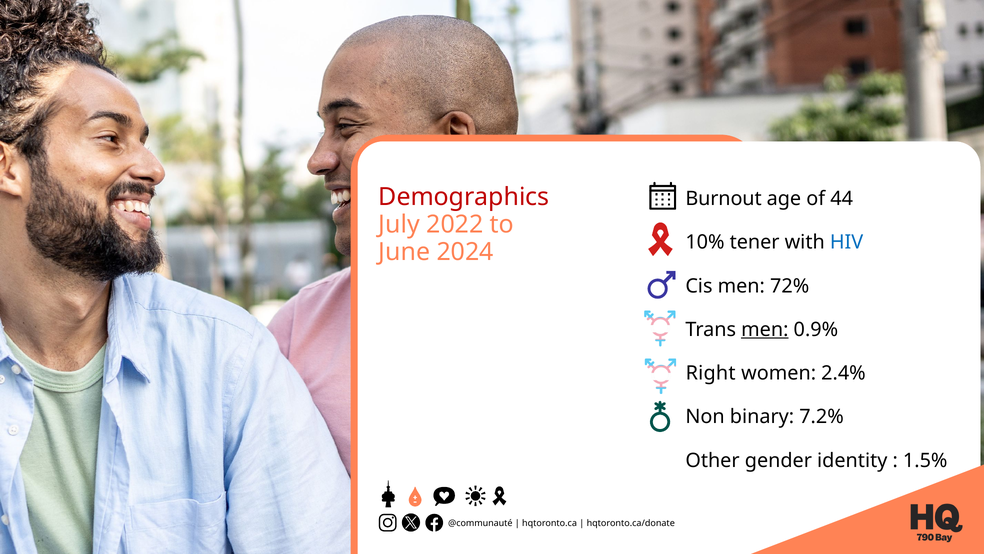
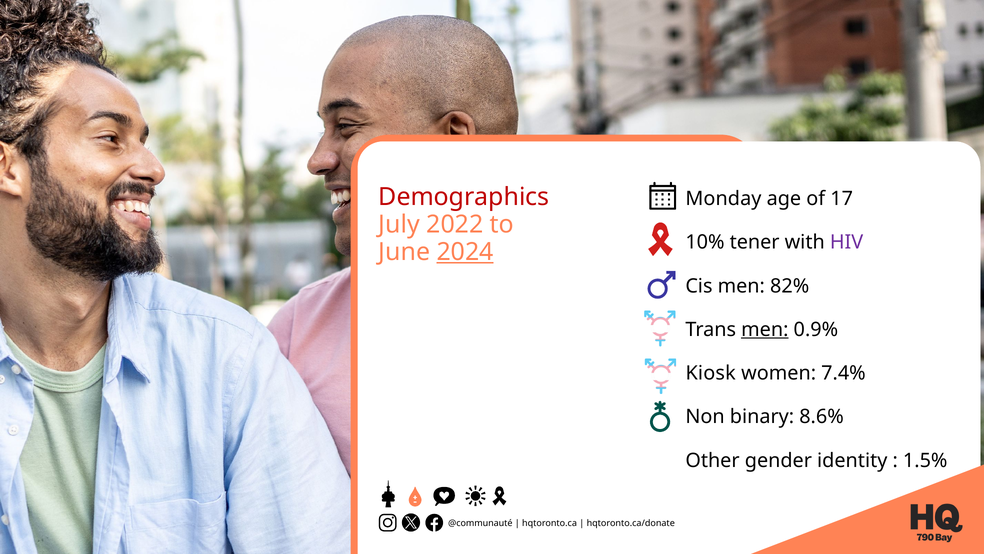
Burnout: Burnout -> Monday
44: 44 -> 17
HIV colour: blue -> purple
2024 underline: none -> present
72%: 72% -> 82%
Right: Right -> Kiosk
2.4%: 2.4% -> 7.4%
7.2%: 7.2% -> 8.6%
